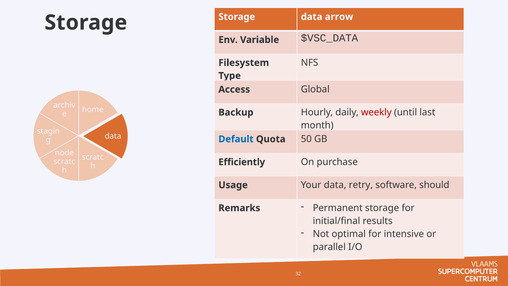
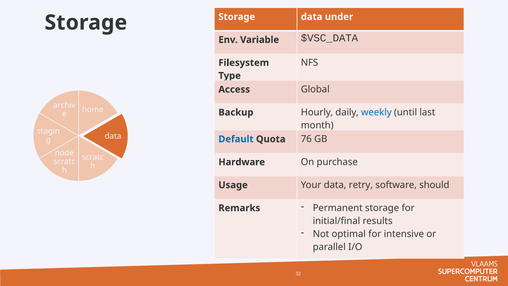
arrow: arrow -> under
weekly colour: red -> blue
50: 50 -> 76
Efficiently: Efficiently -> Hardware
